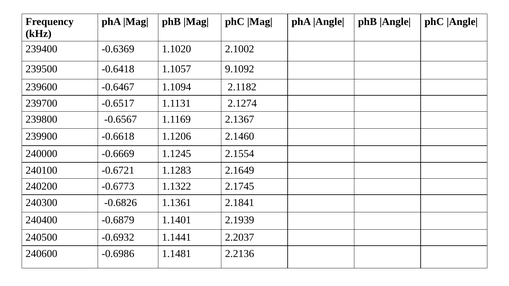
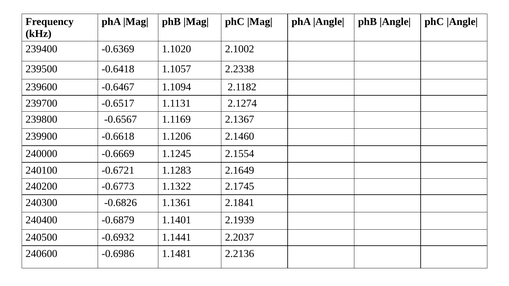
9.1092: 9.1092 -> 2.2338
